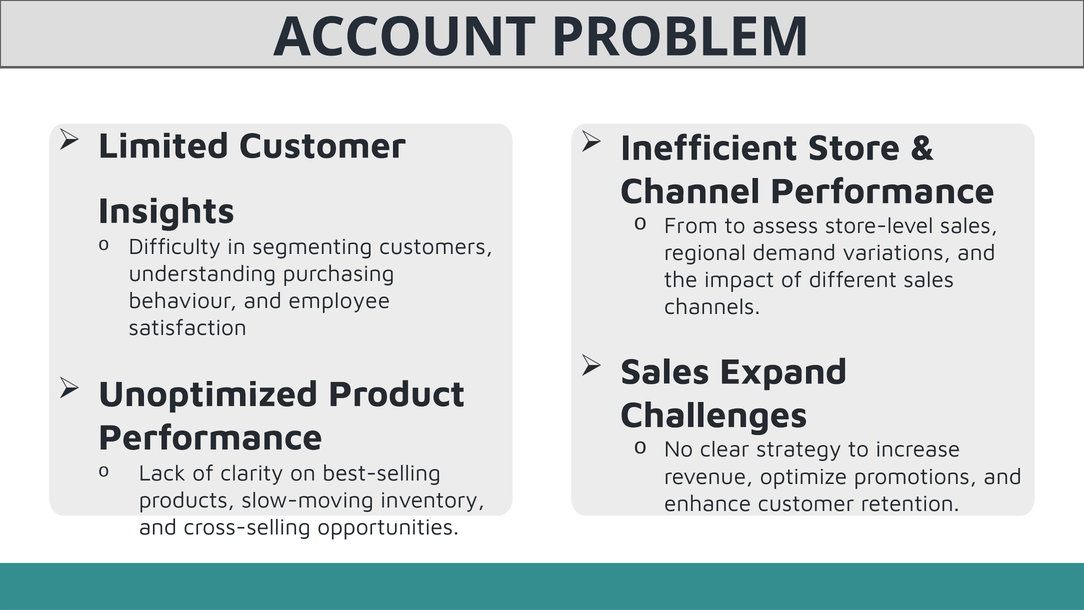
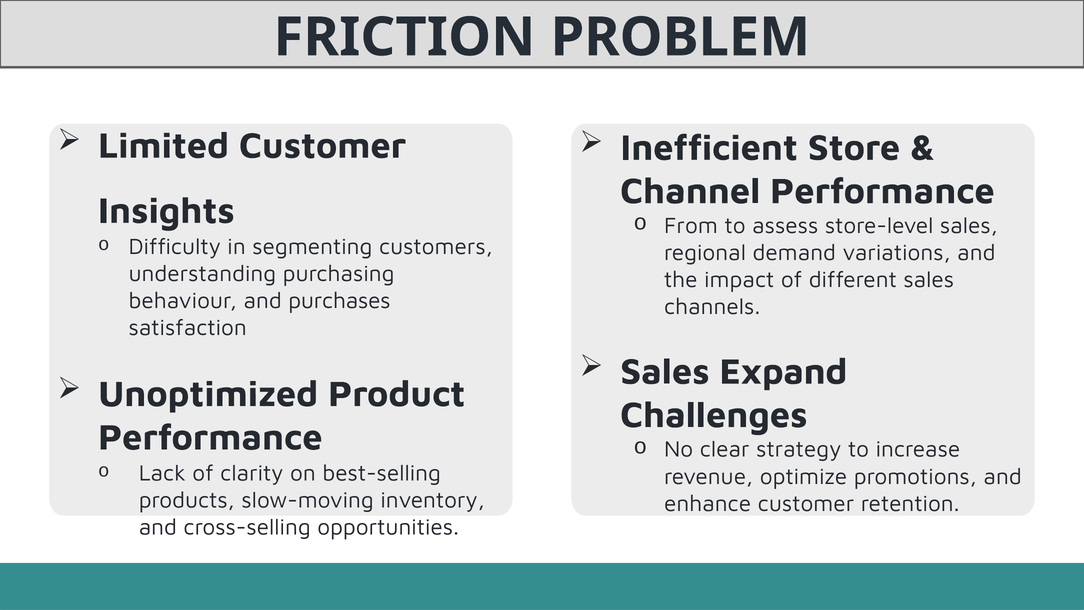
ACCOUNT: ACCOUNT -> FRICTION
employee: employee -> purchases
